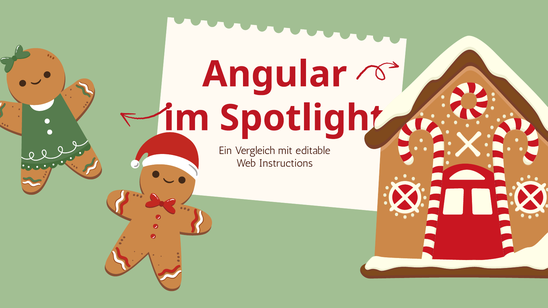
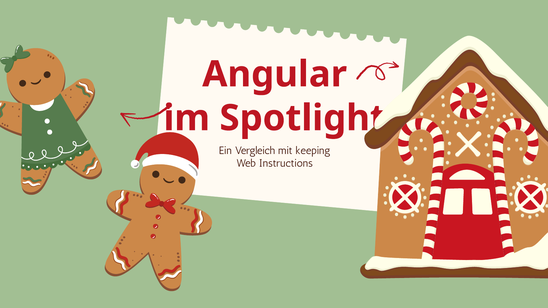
editable: editable -> keeping
